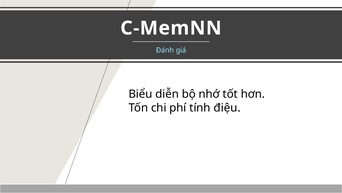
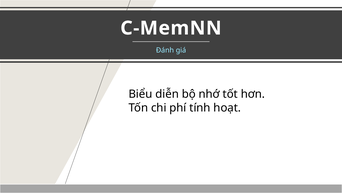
điệu: điệu -> hoạt
